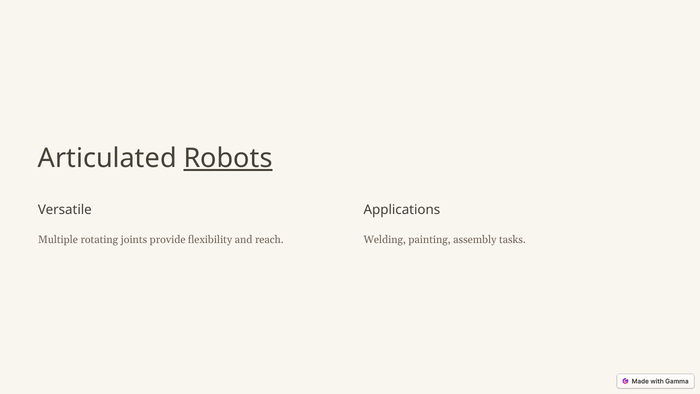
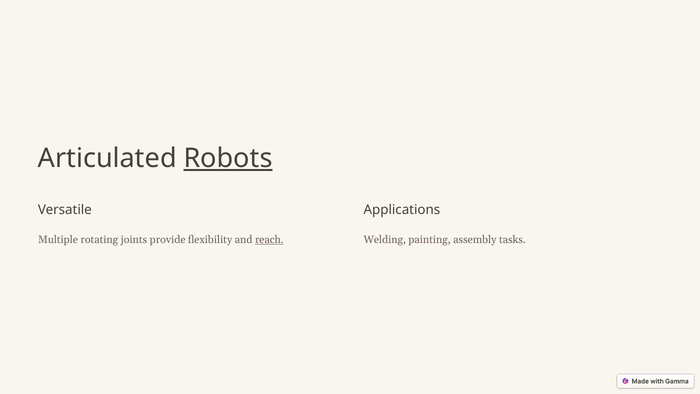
reach underline: none -> present
